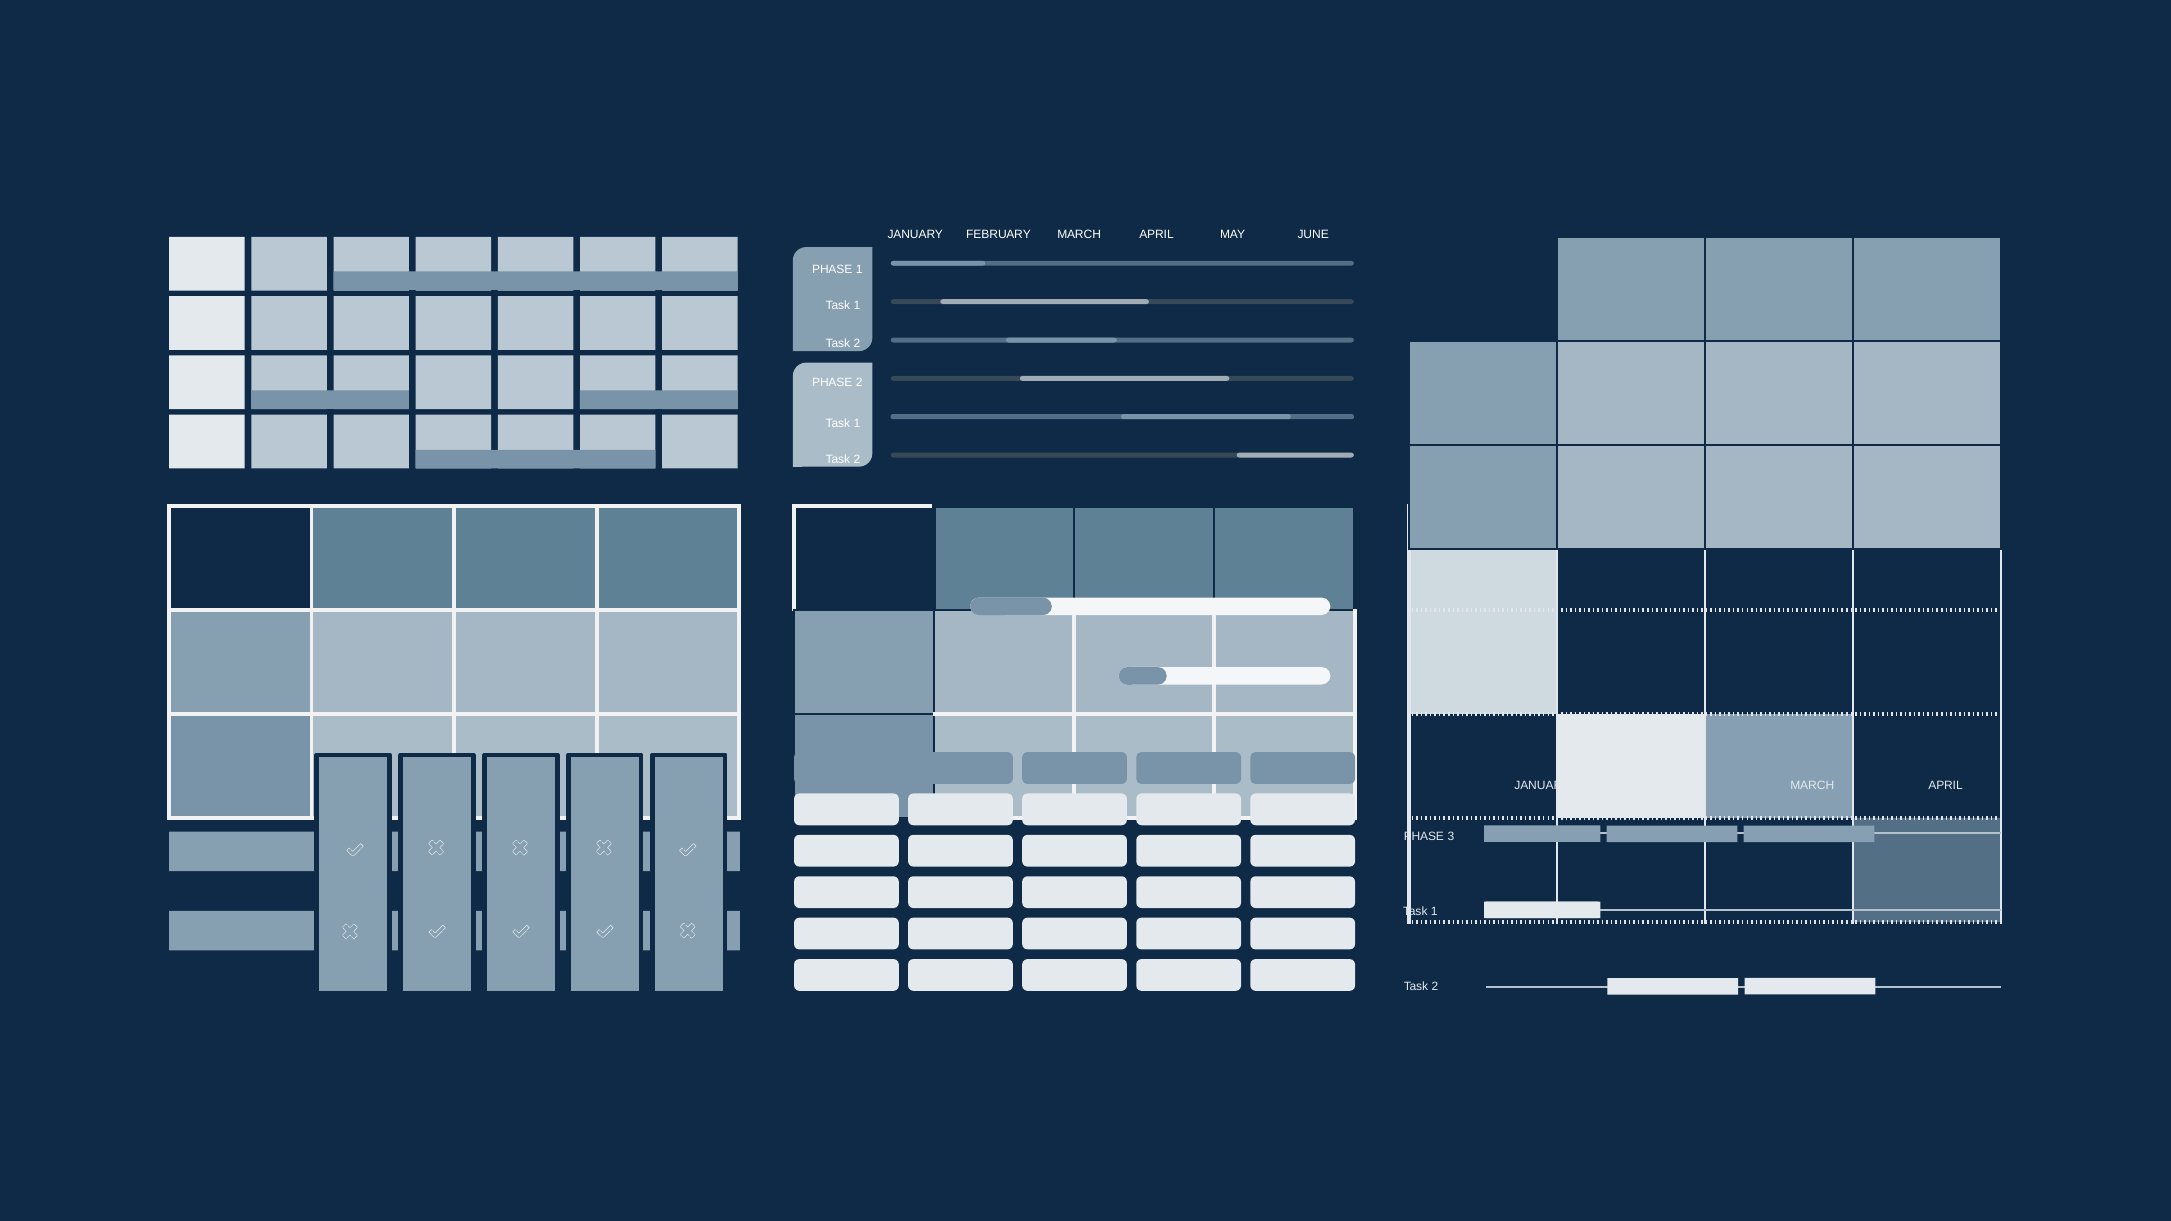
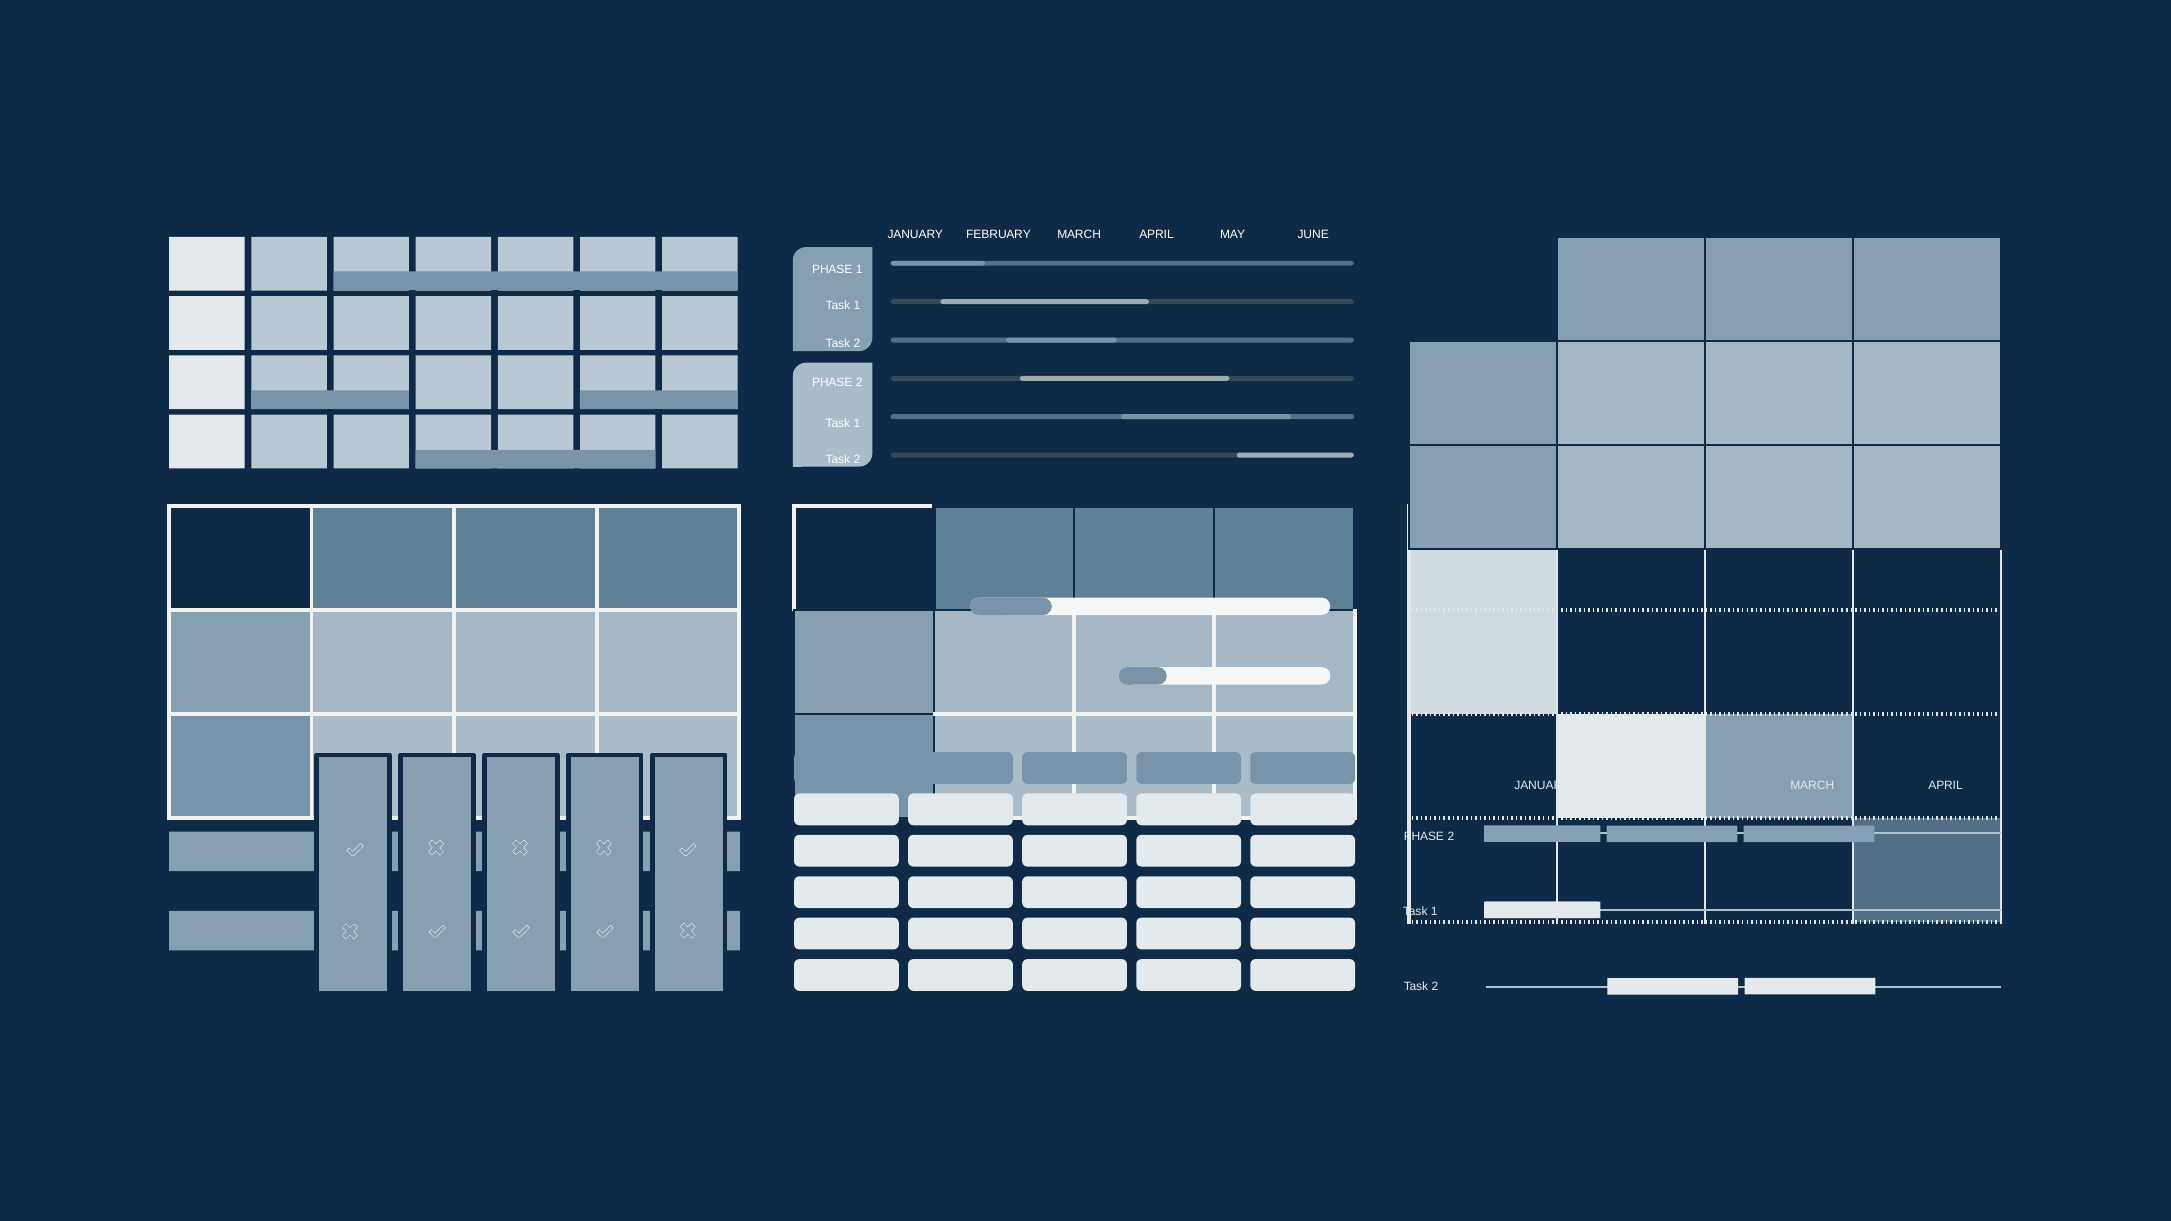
3 at (1451, 836): 3 -> 2
